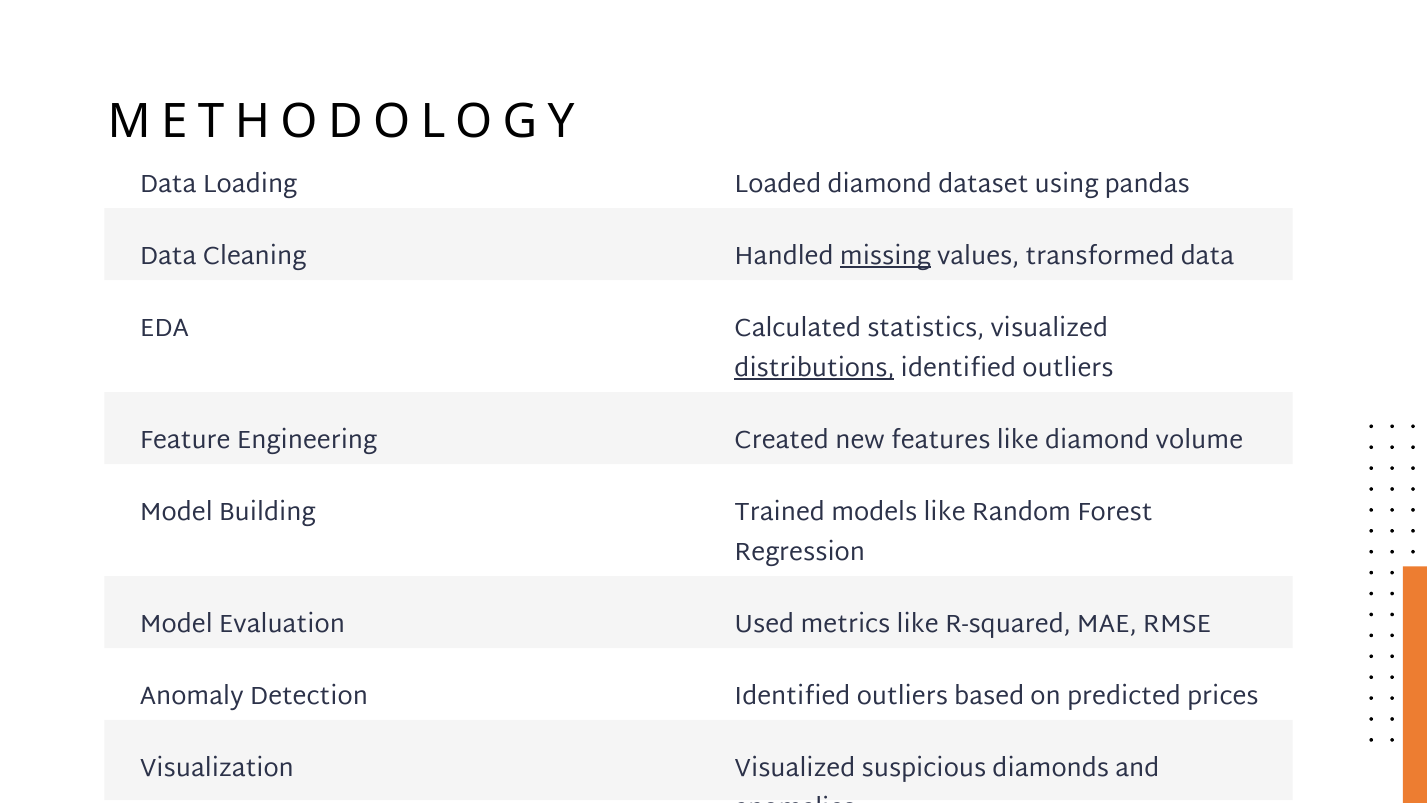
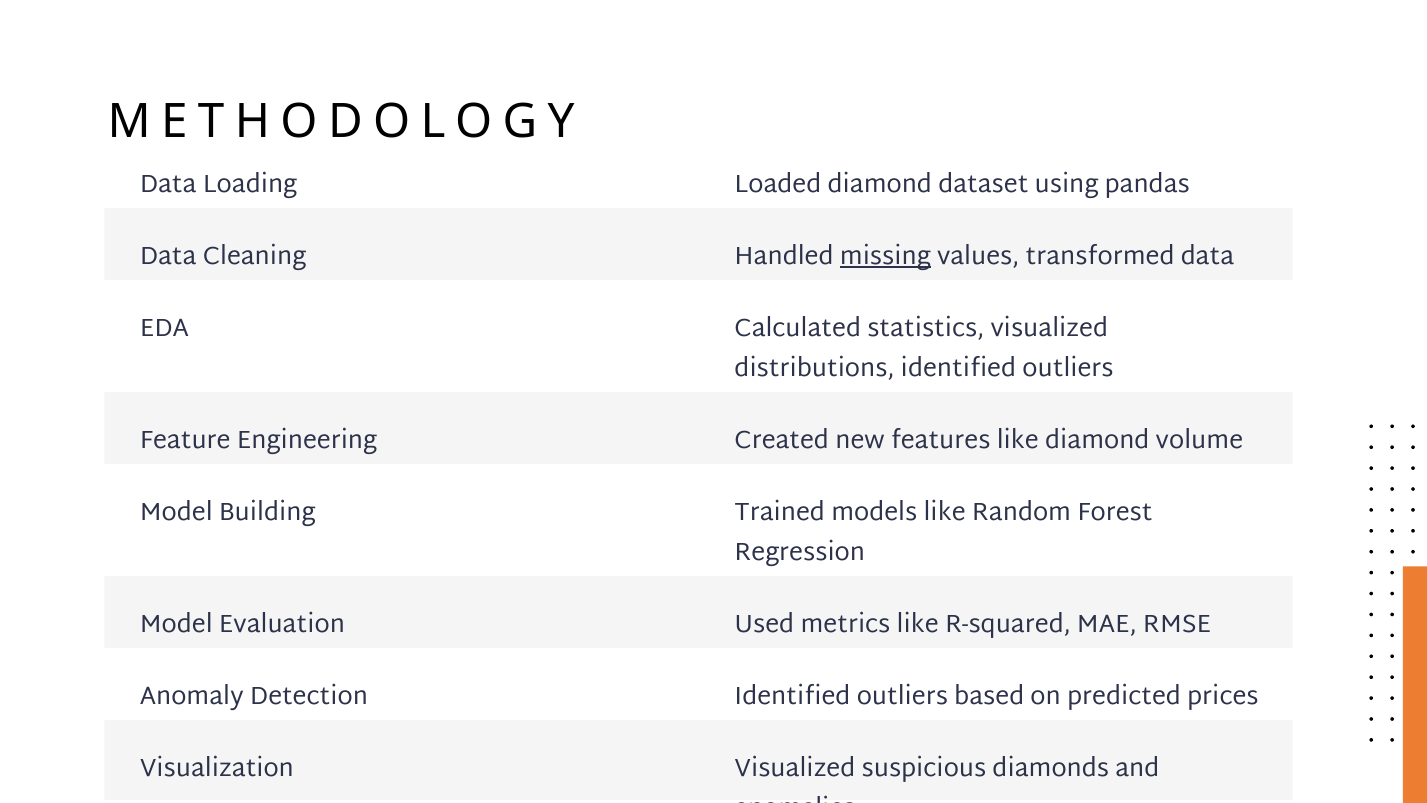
distributions underline: present -> none
